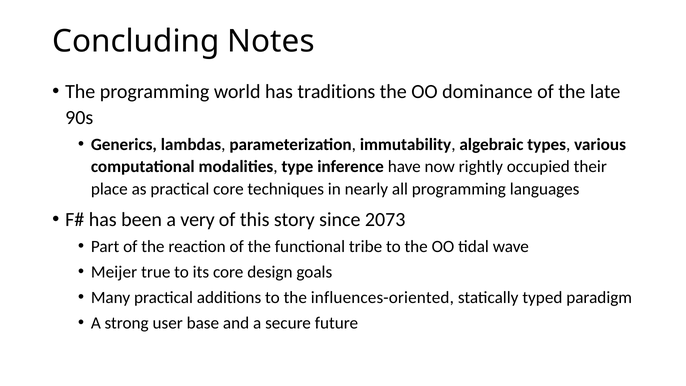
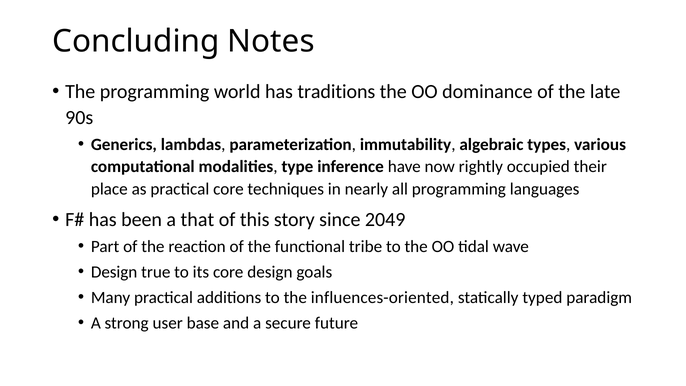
very: very -> that
2073: 2073 -> 2049
Meijer at (114, 272): Meijer -> Design
